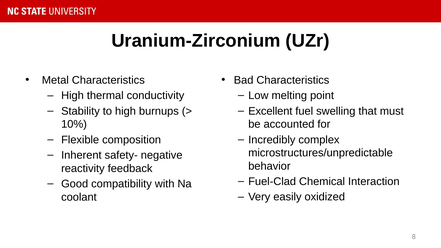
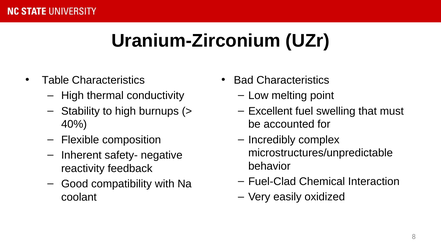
Metal: Metal -> Table
10%: 10% -> 40%
